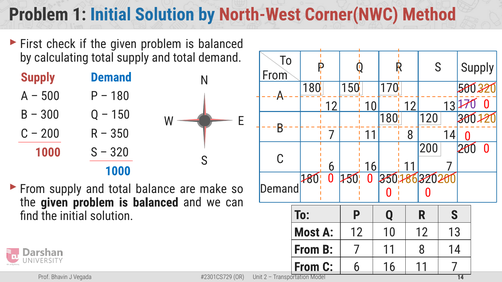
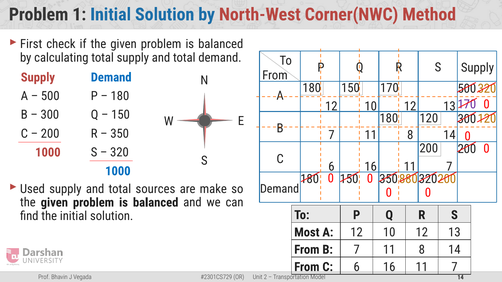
186: 186 -> 880
From at (33, 189): From -> Used
balance: balance -> sources
